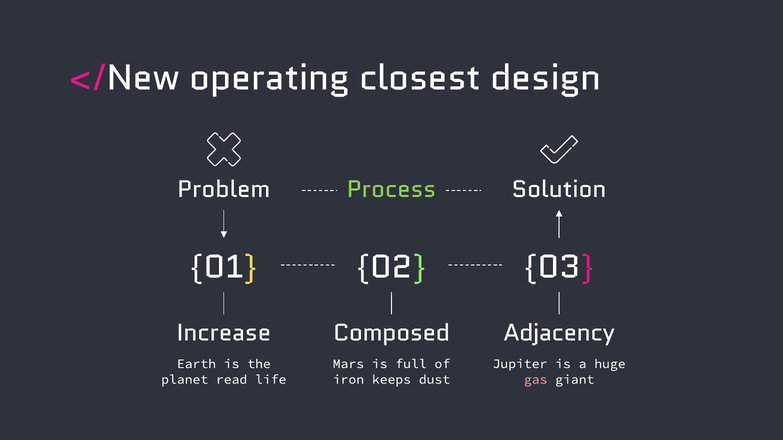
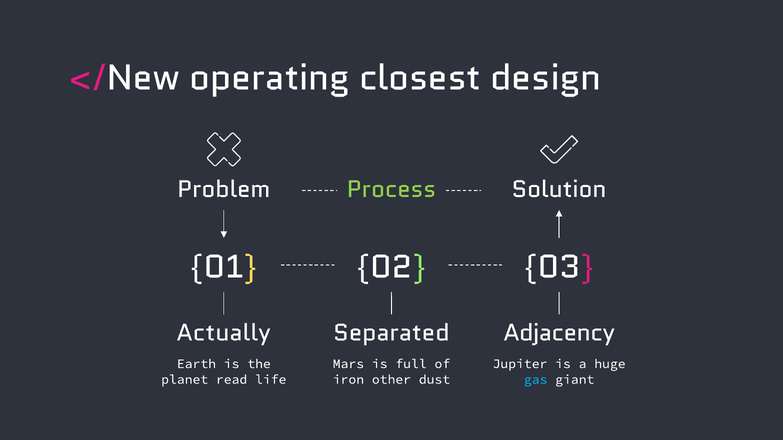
Increase: Increase -> Actually
Composed: Composed -> Separated
keeps: keeps -> other
gas colour: pink -> light blue
